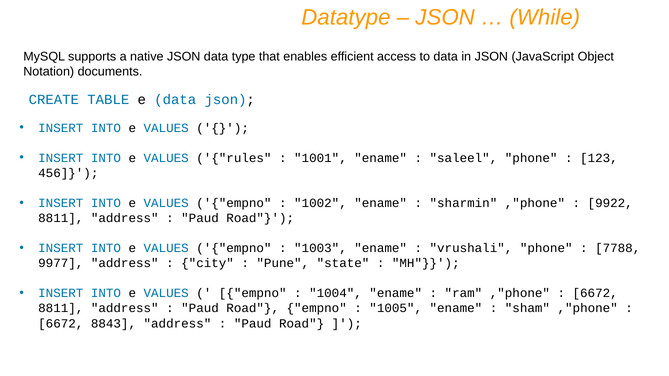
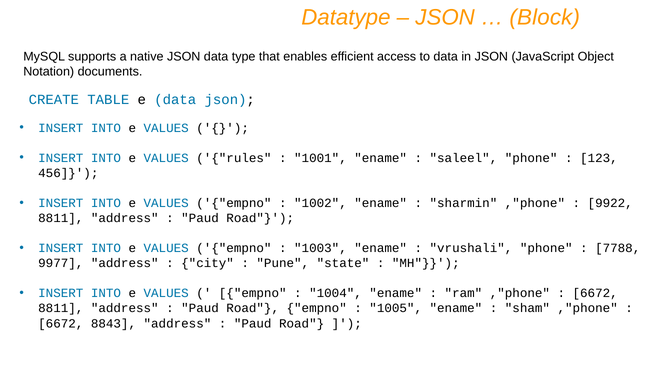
While: While -> Block
